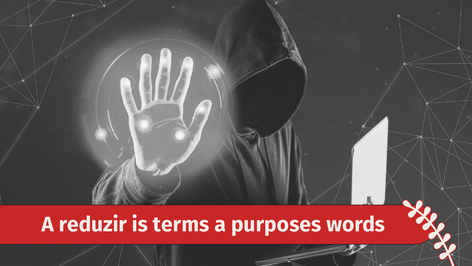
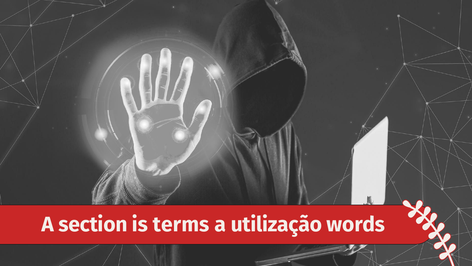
reduzir: reduzir -> section
purposes: purposes -> utilização
